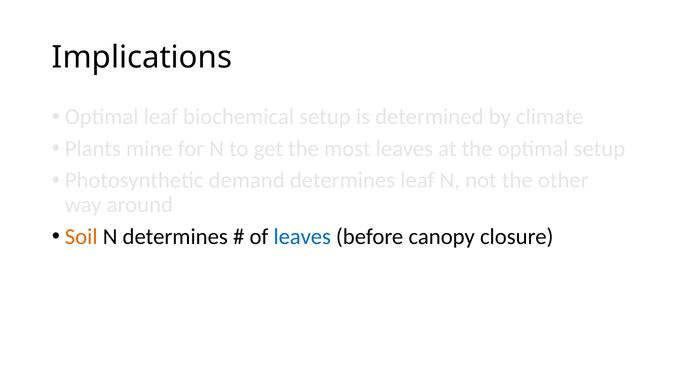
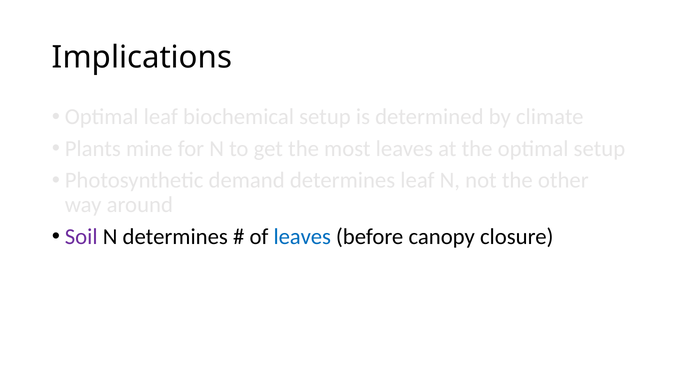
Soil colour: orange -> purple
